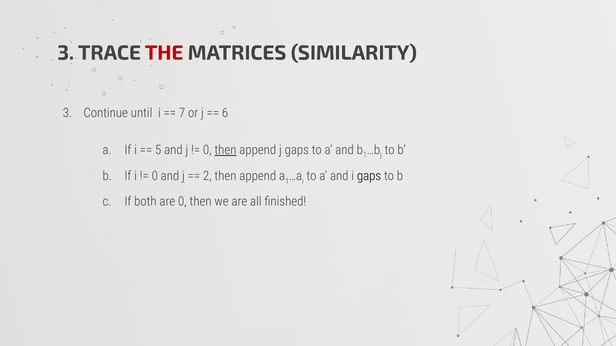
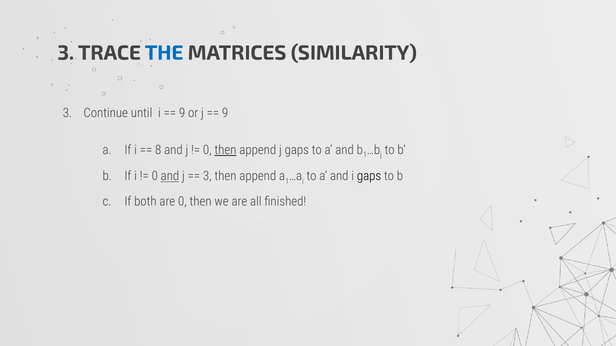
THE colour: red -> blue
7 at (182, 113): 7 -> 9
6 at (225, 113): 6 -> 9
5: 5 -> 8
and at (170, 176) underline: none -> present
2 at (207, 176): 2 -> 3
